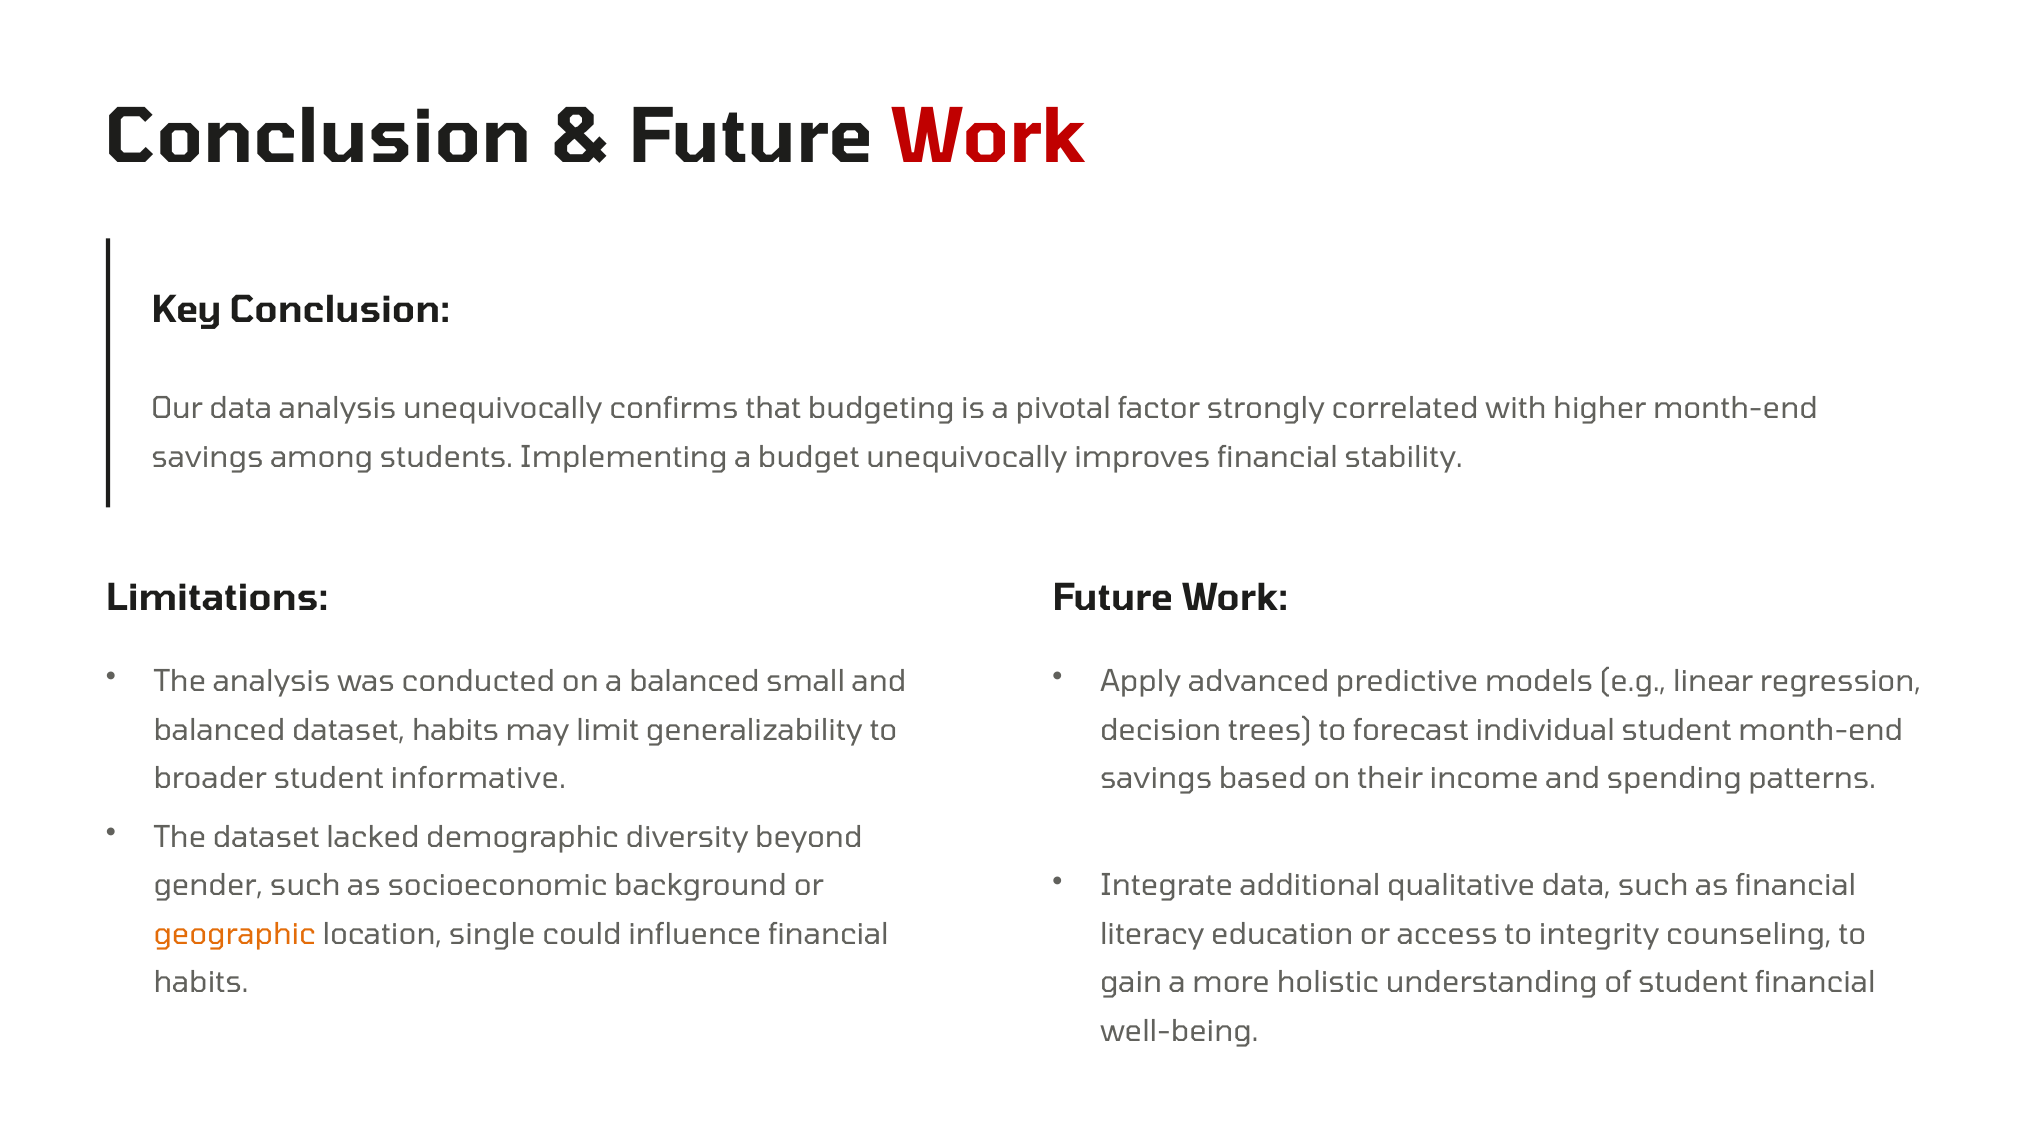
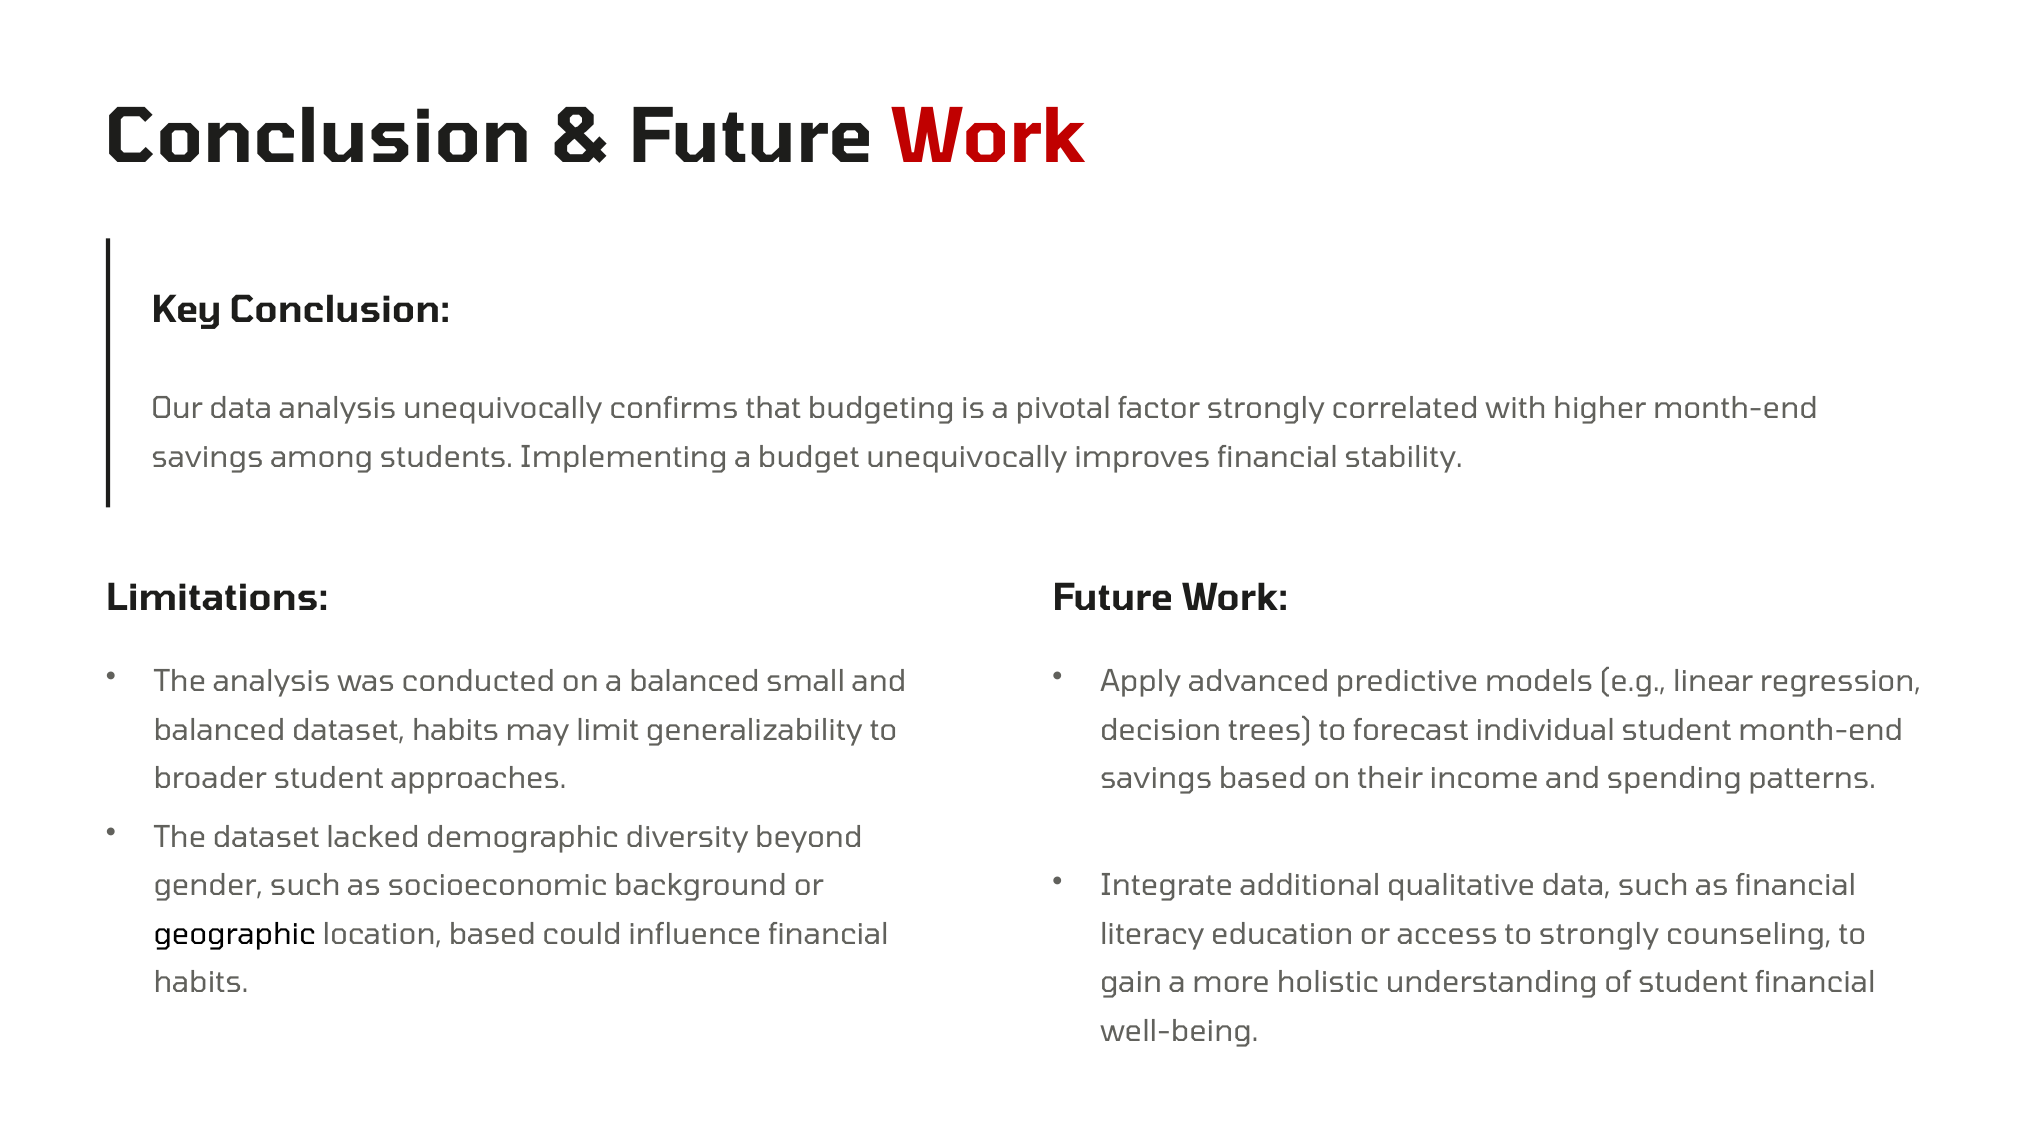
informative: informative -> approaches
geographic colour: orange -> black
location single: single -> based
to integrity: integrity -> strongly
